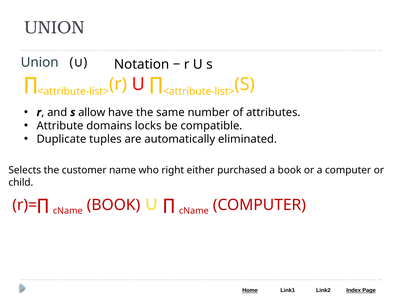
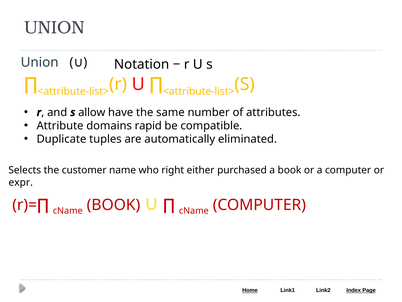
locks: locks -> rapid
child: child -> expr
